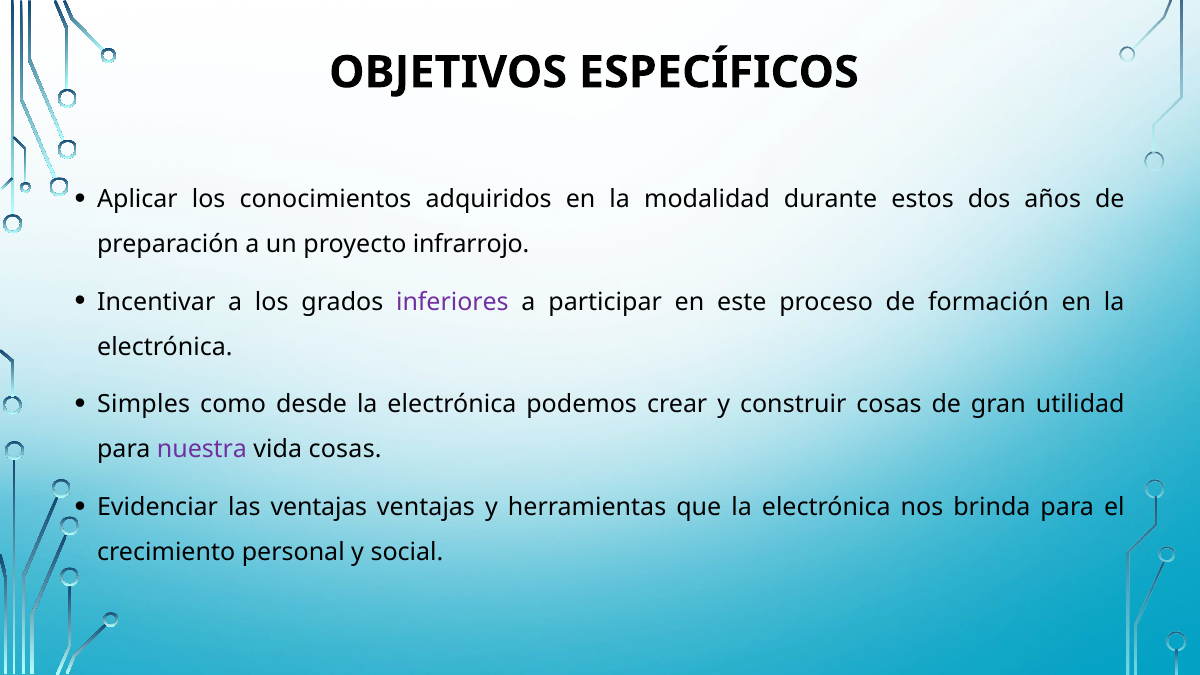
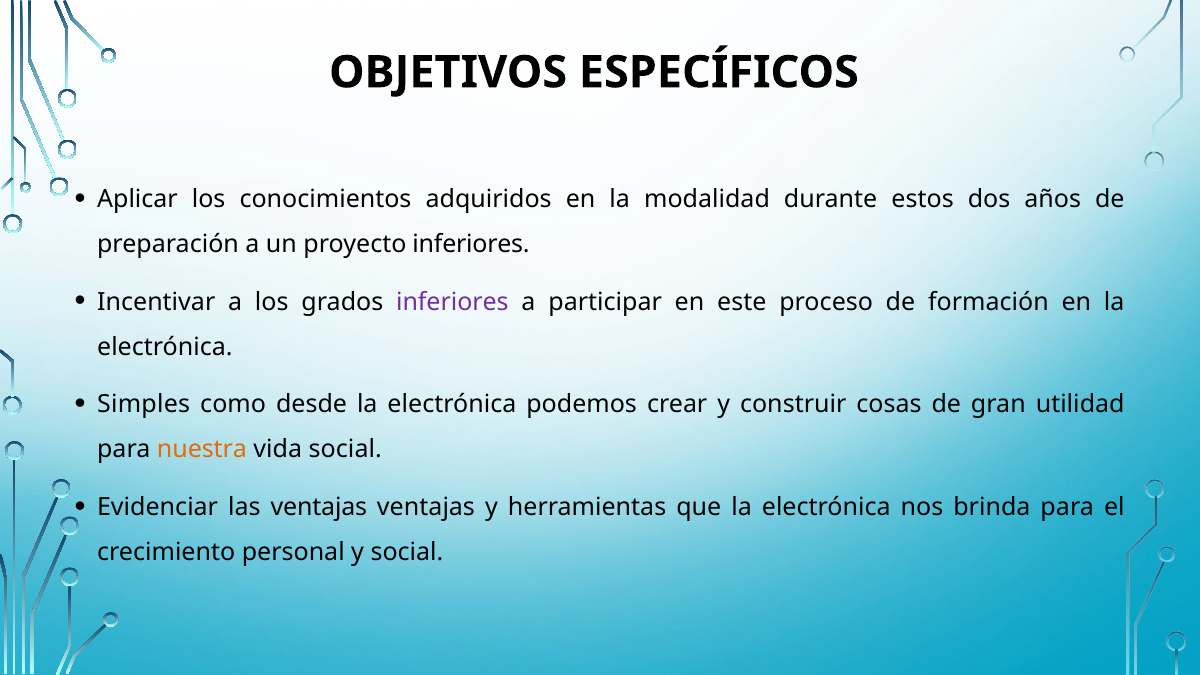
proyecto infrarrojo: infrarrojo -> inferiores
nuestra colour: purple -> orange
vida cosas: cosas -> social
